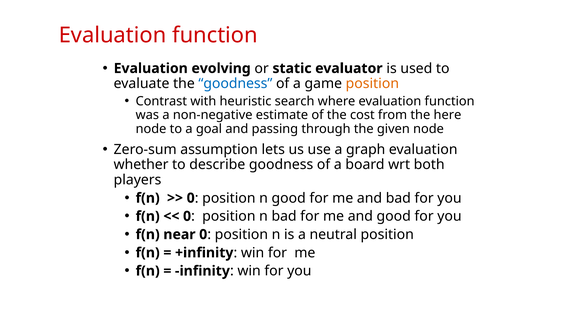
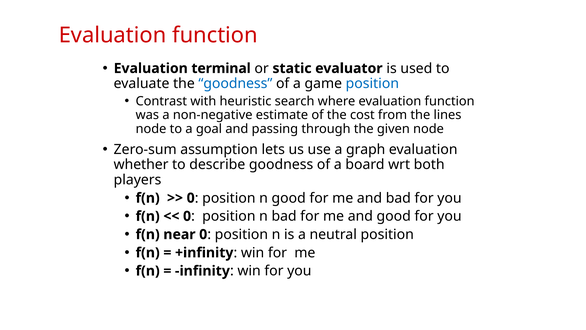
evolving: evolving -> terminal
position at (372, 83) colour: orange -> blue
here: here -> lines
